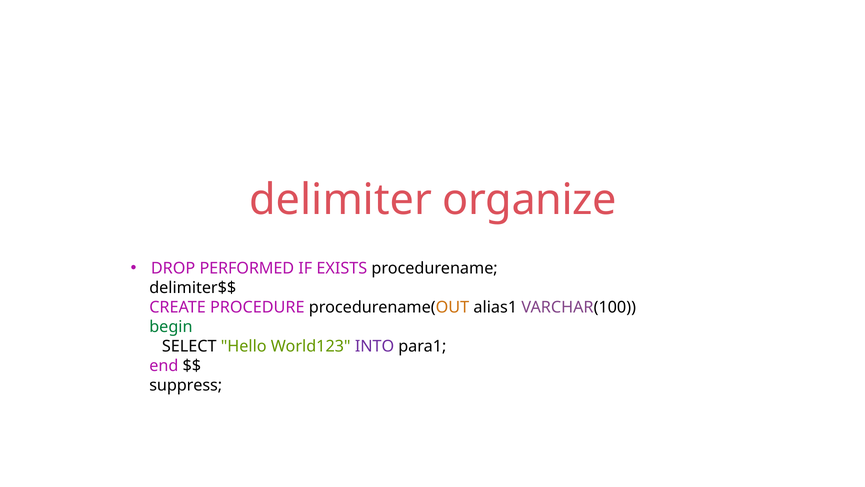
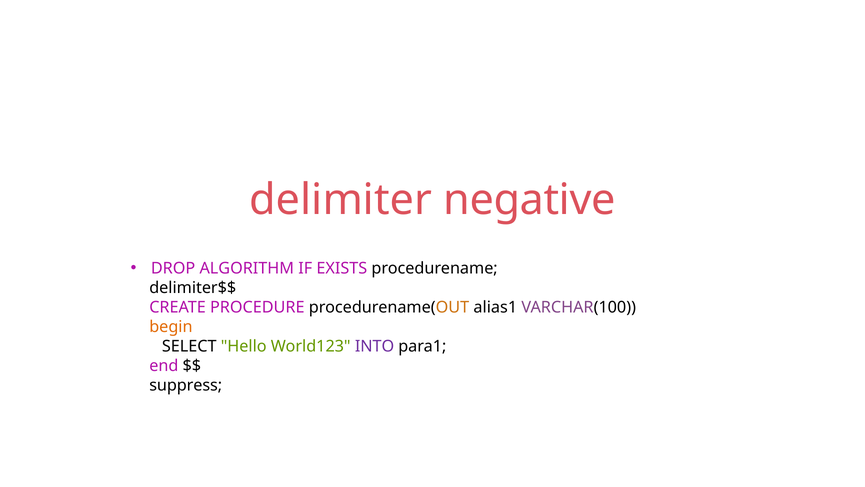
organize: organize -> negative
PERFORMED: PERFORMED -> ALGORITHM
begin colour: green -> orange
